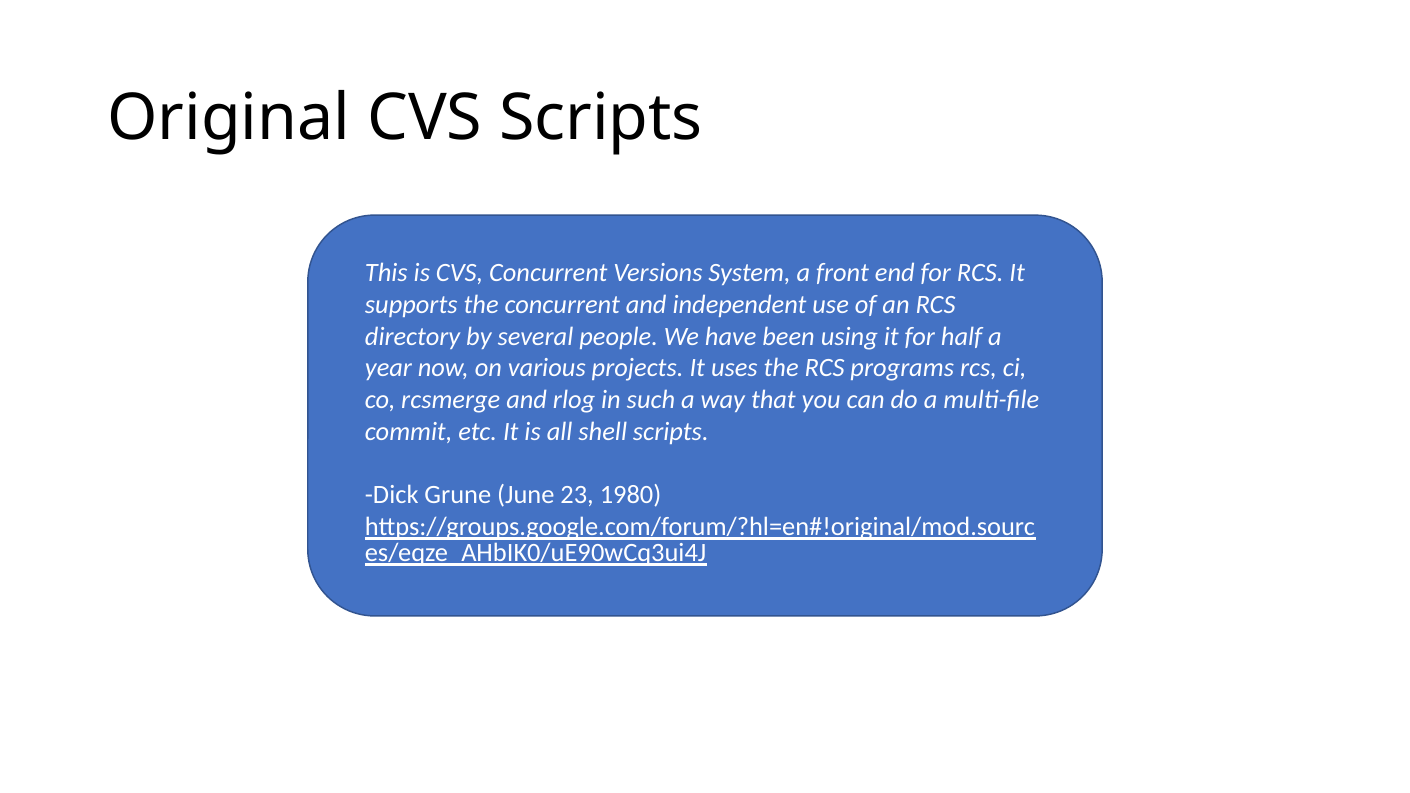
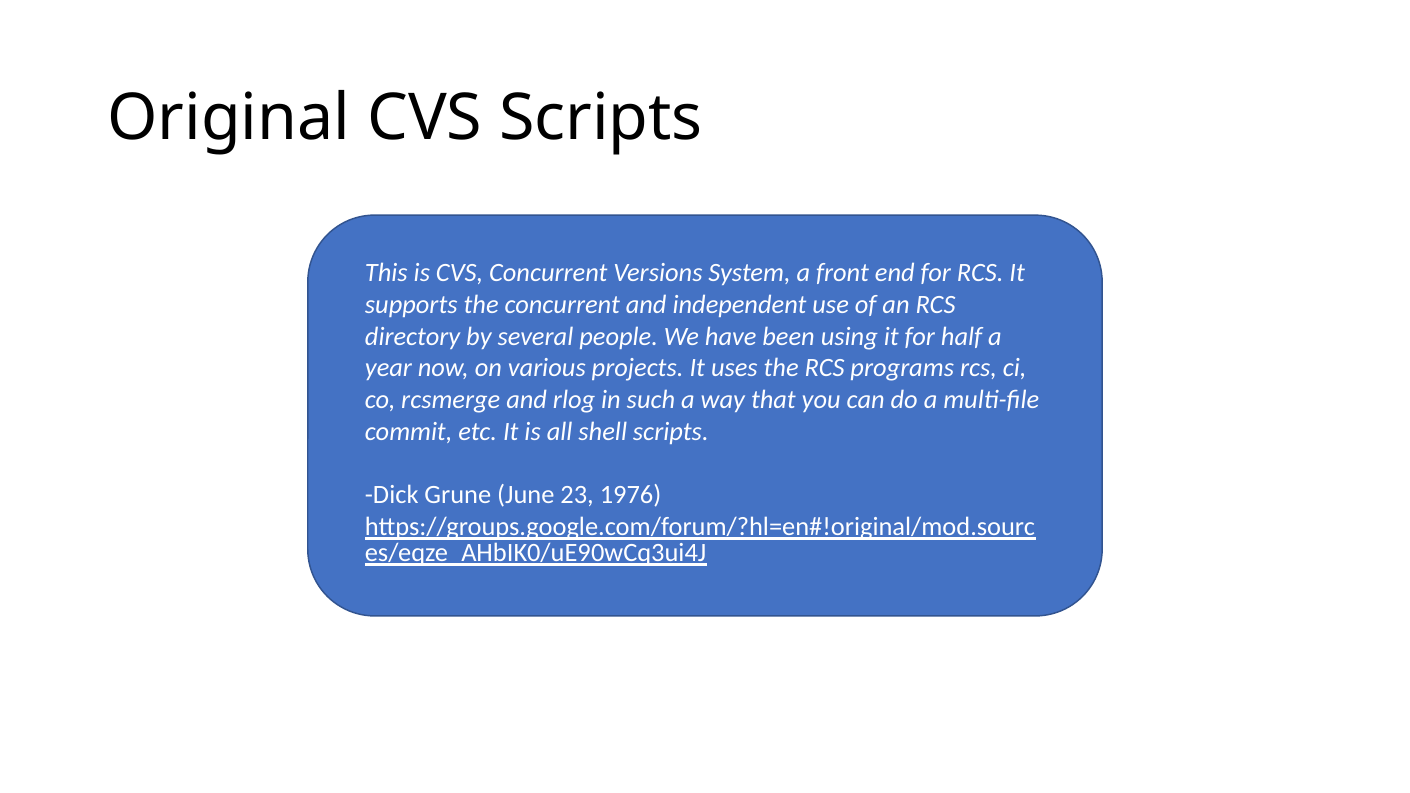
1980: 1980 -> 1976
